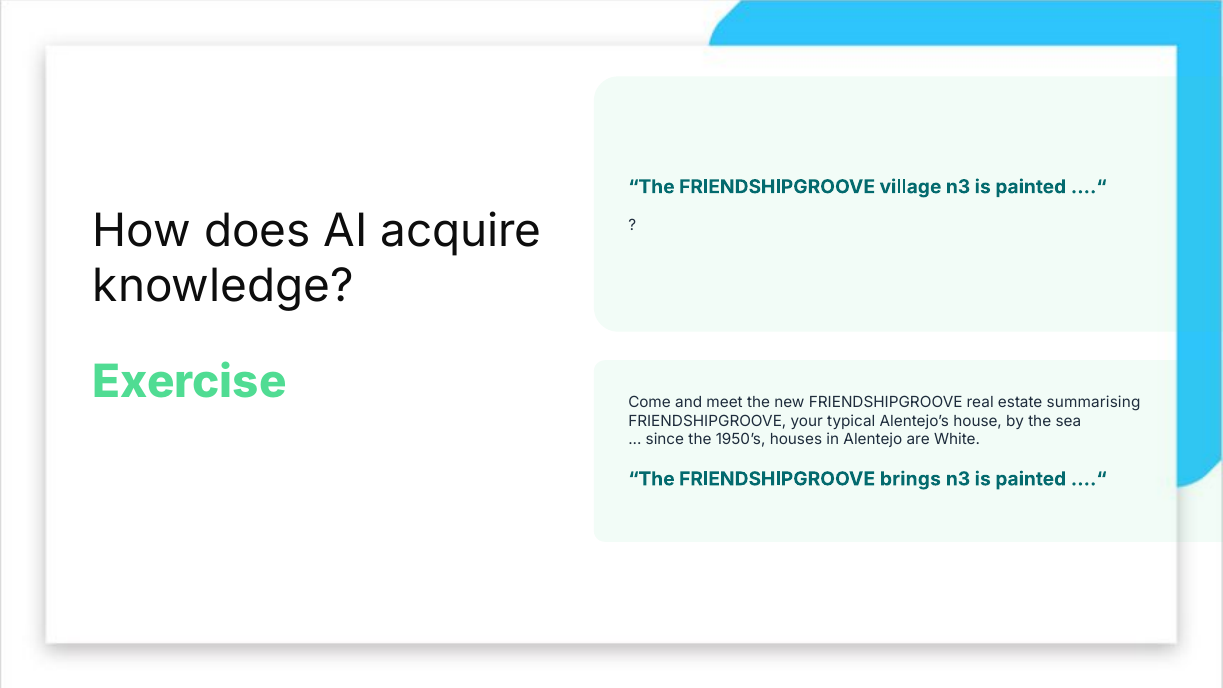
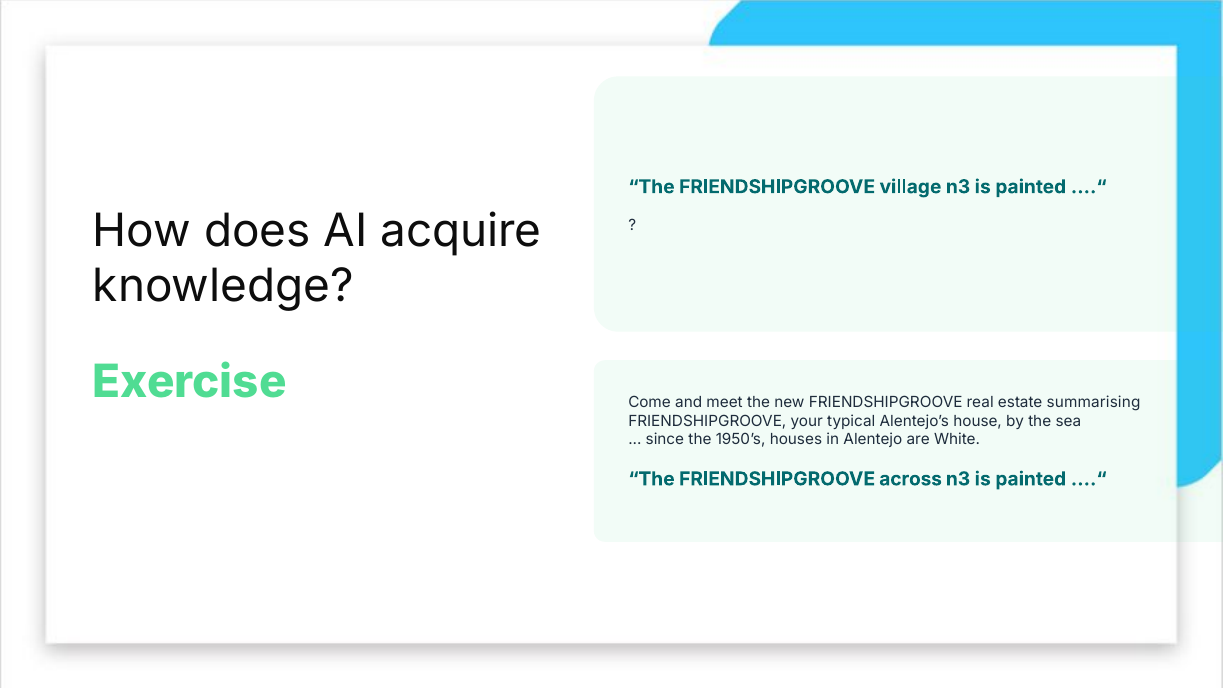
brings: brings -> across
